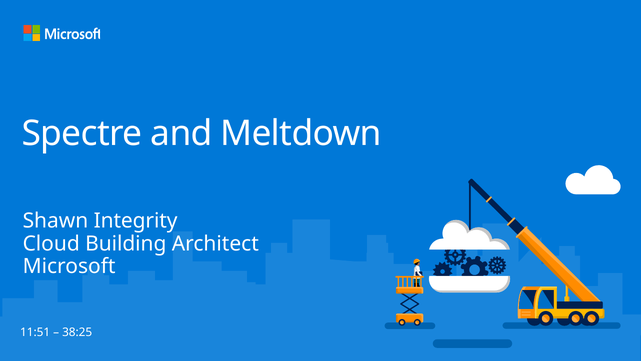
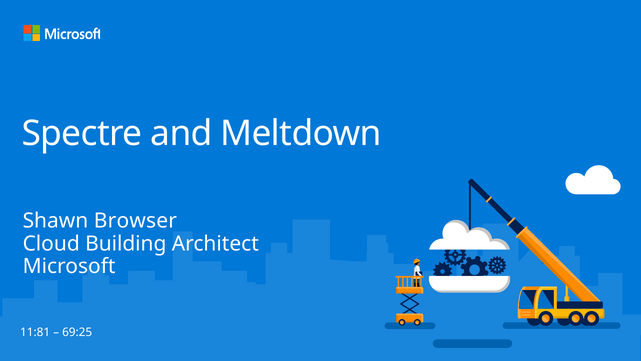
Integrity: Integrity -> Browser
11:51: 11:51 -> 11:81
38:25: 38:25 -> 69:25
